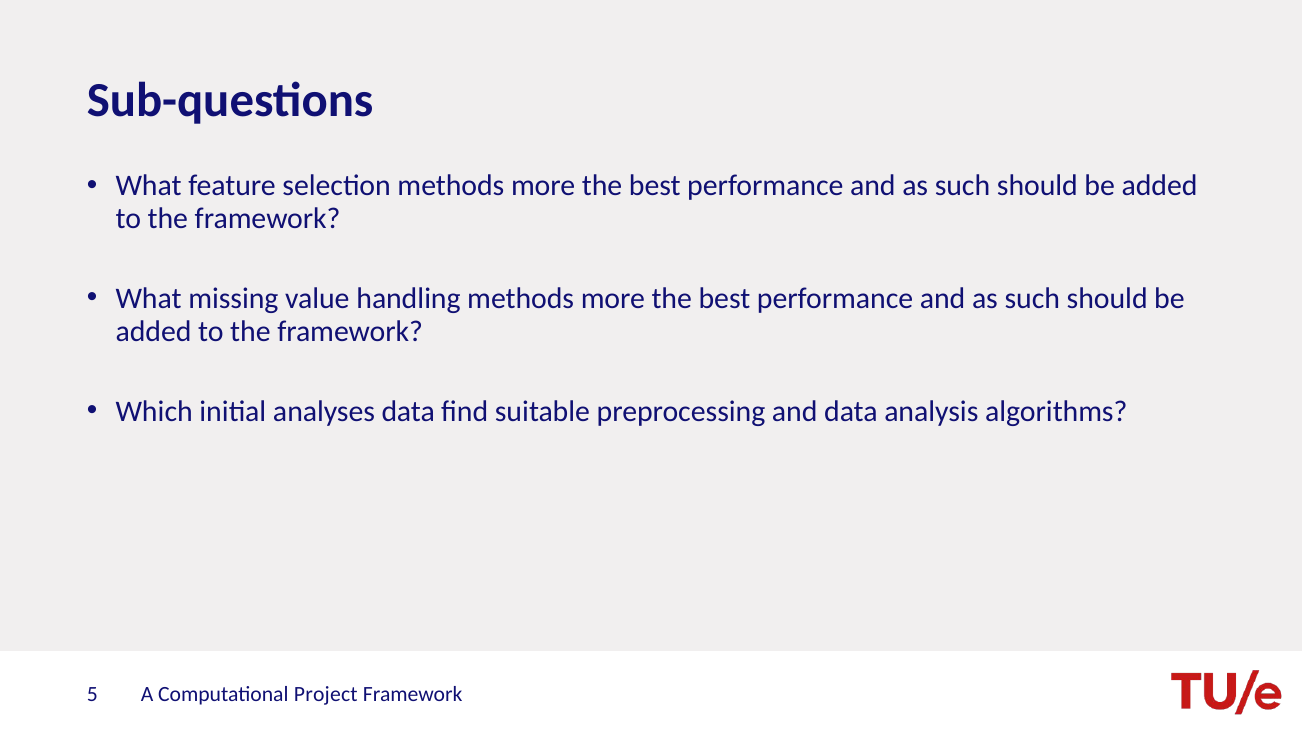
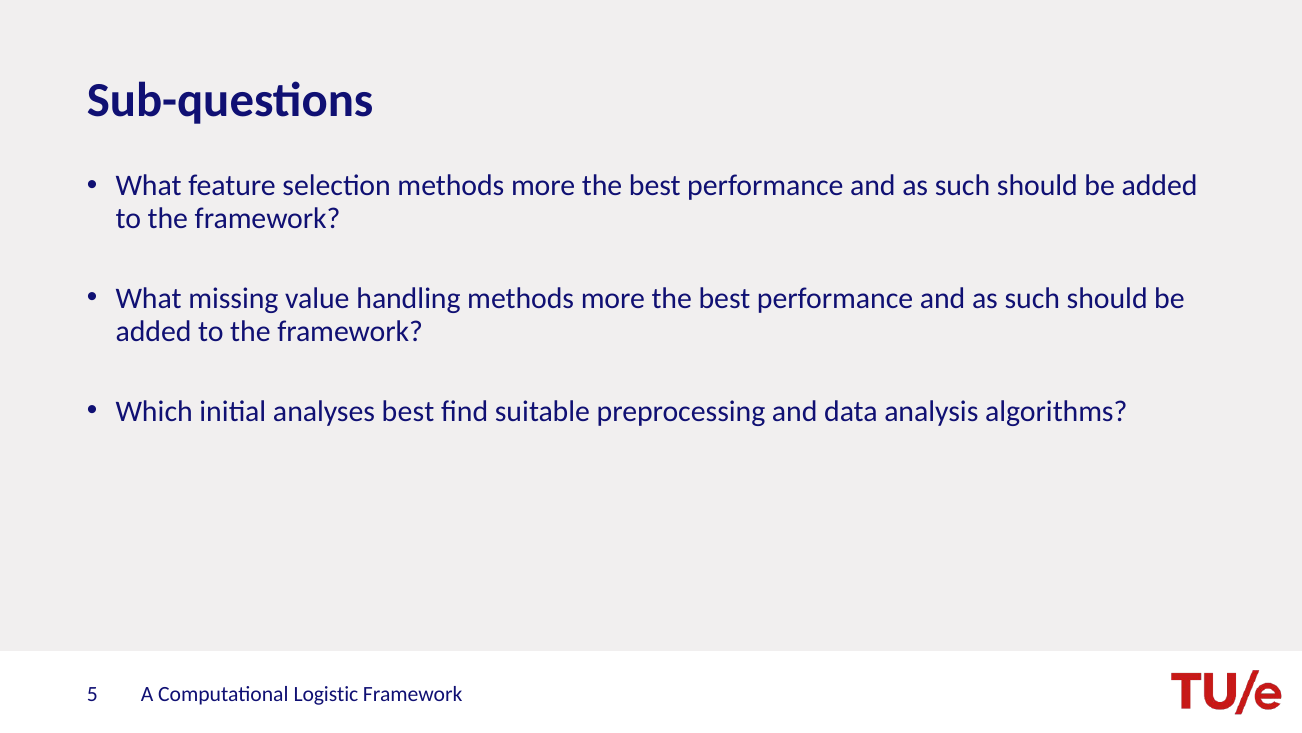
analyses data: data -> best
Project: Project -> Logistic
